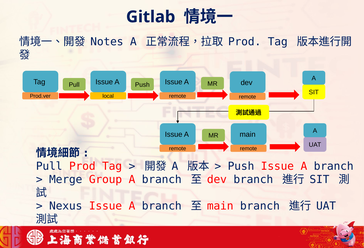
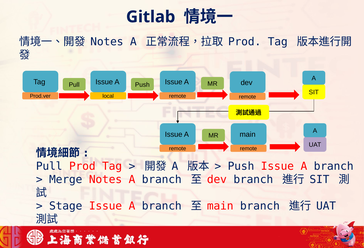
Merge Group: Group -> Notes
Nexus: Nexus -> Stage
